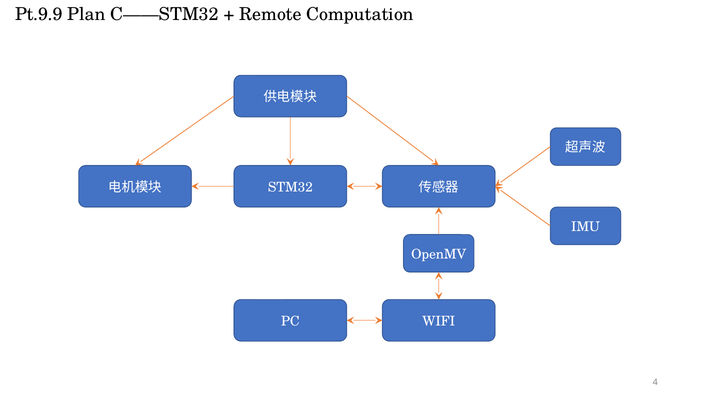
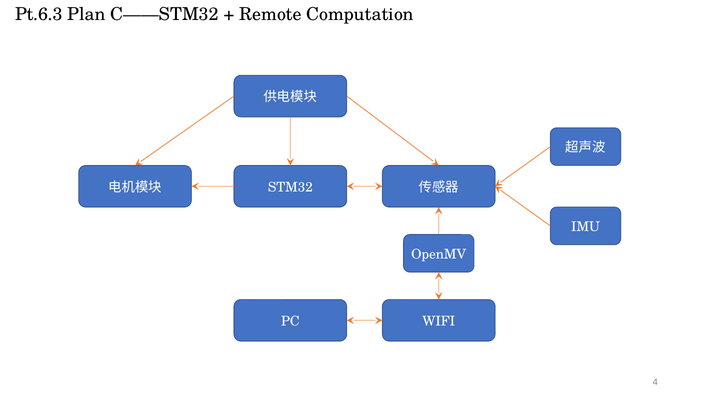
Pt.9.9: Pt.9.9 -> Pt.6.3
